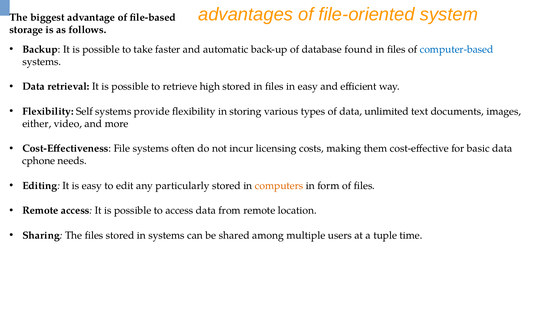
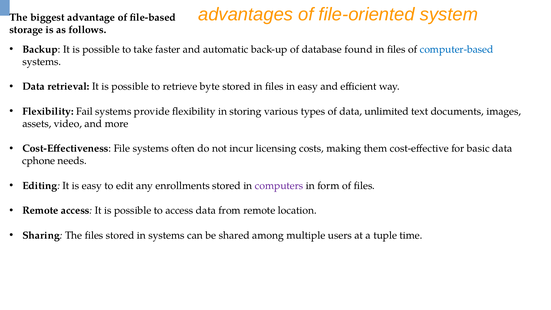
high: high -> byte
Self: Self -> Fail
either: either -> assets
particularly: particularly -> enrollments
computers colour: orange -> purple
